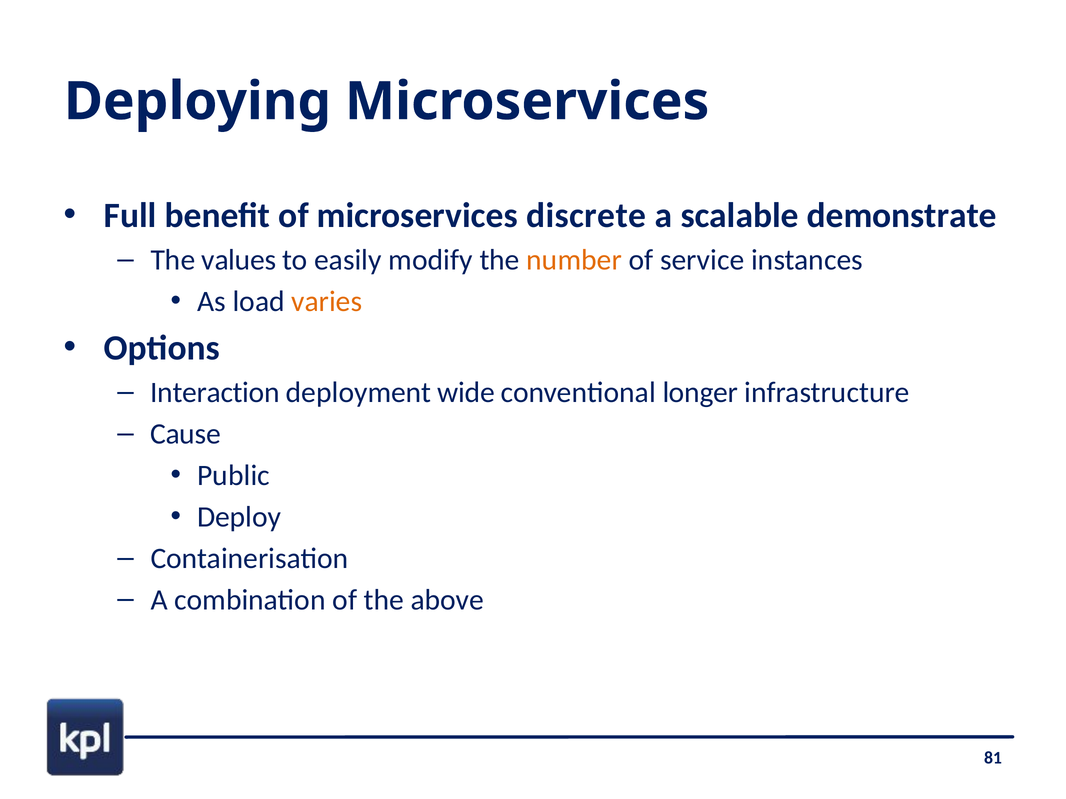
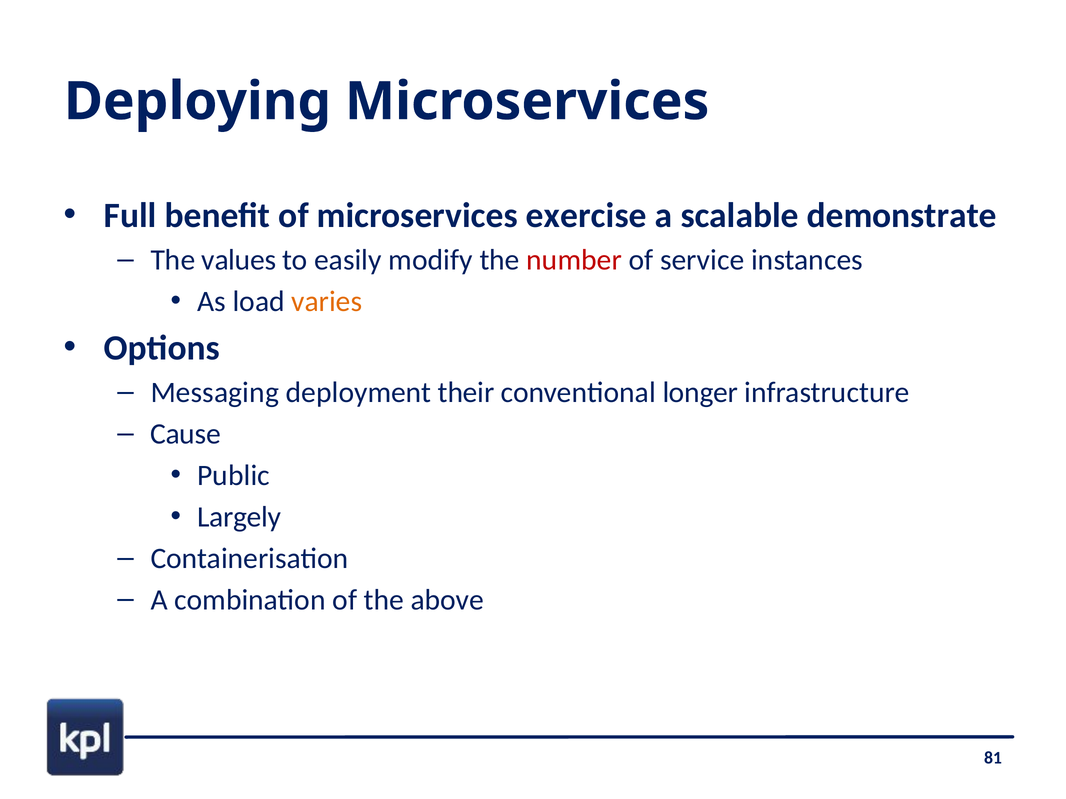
discrete: discrete -> exercise
number colour: orange -> red
Interaction: Interaction -> Messaging
wide: wide -> their
Deploy: Deploy -> Largely
